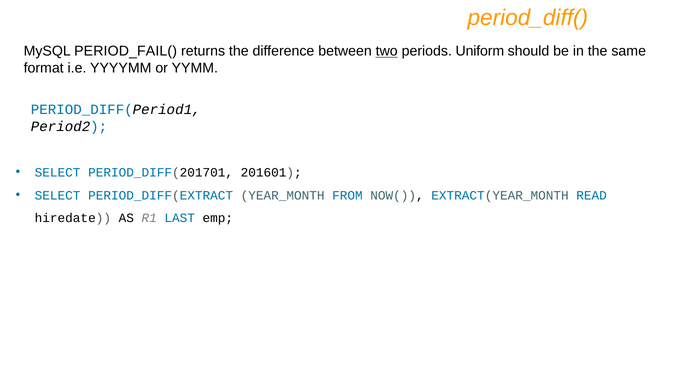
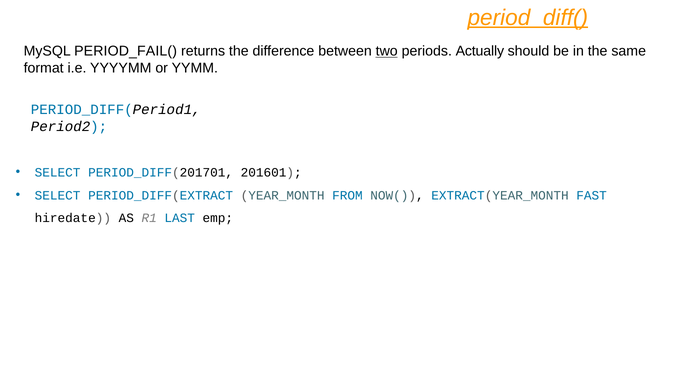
period_diff( underline: none -> present
Uniform: Uniform -> Actually
READ: READ -> FAST
